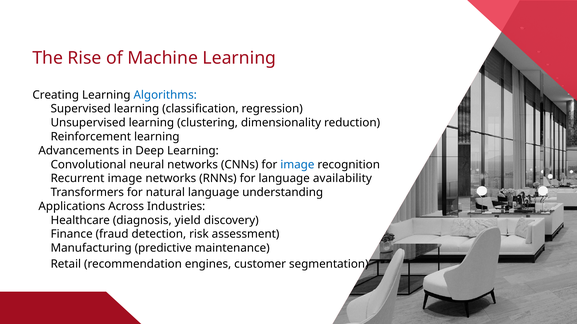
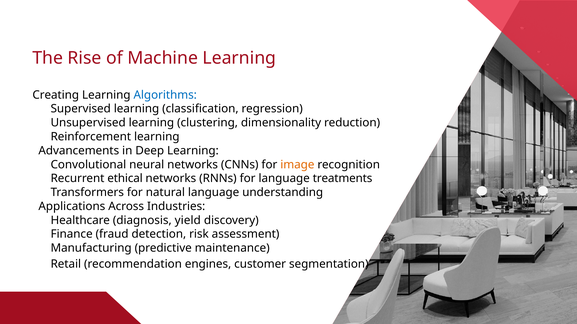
image at (297, 165) colour: blue -> orange
Recurrent image: image -> ethical
availability: availability -> treatments
